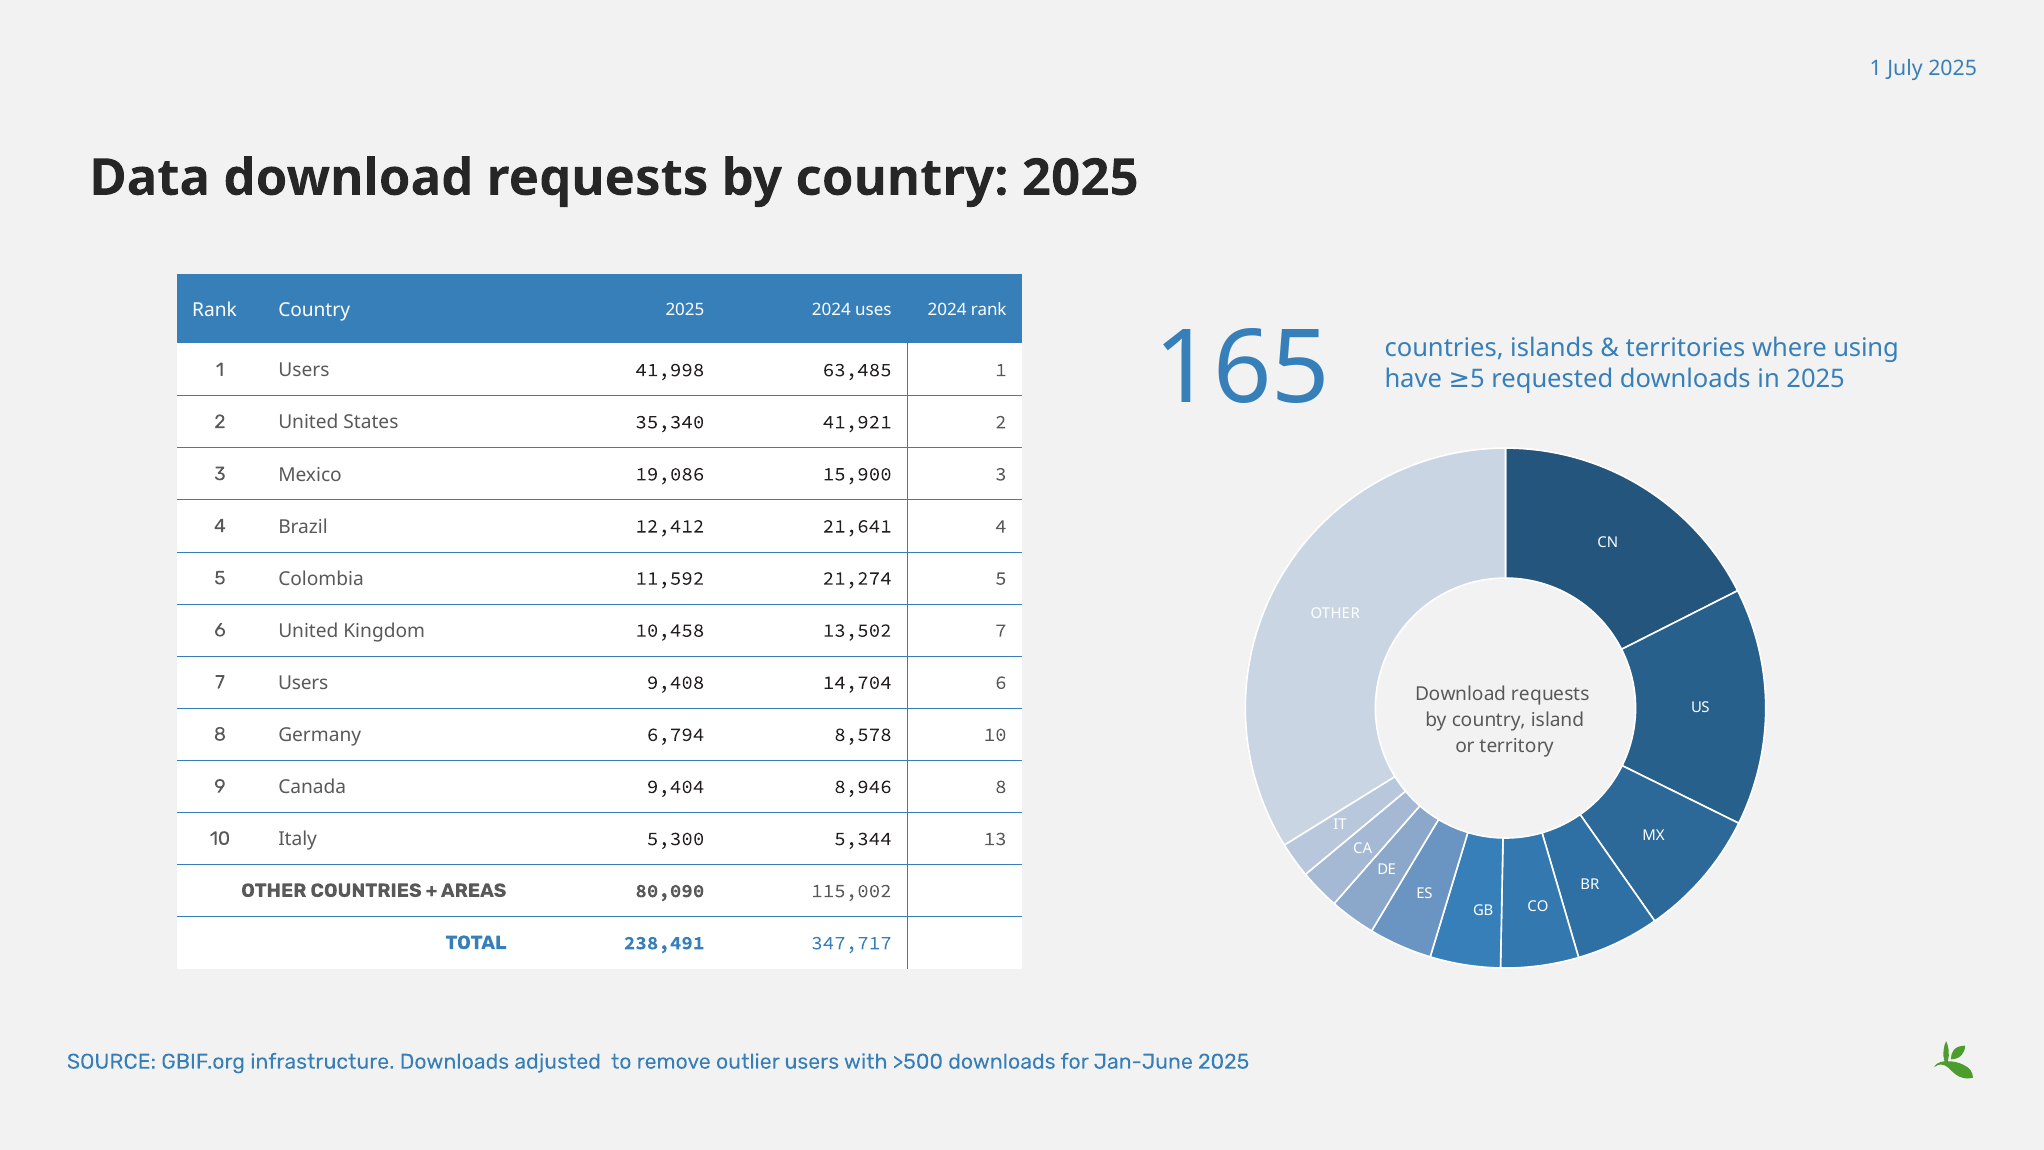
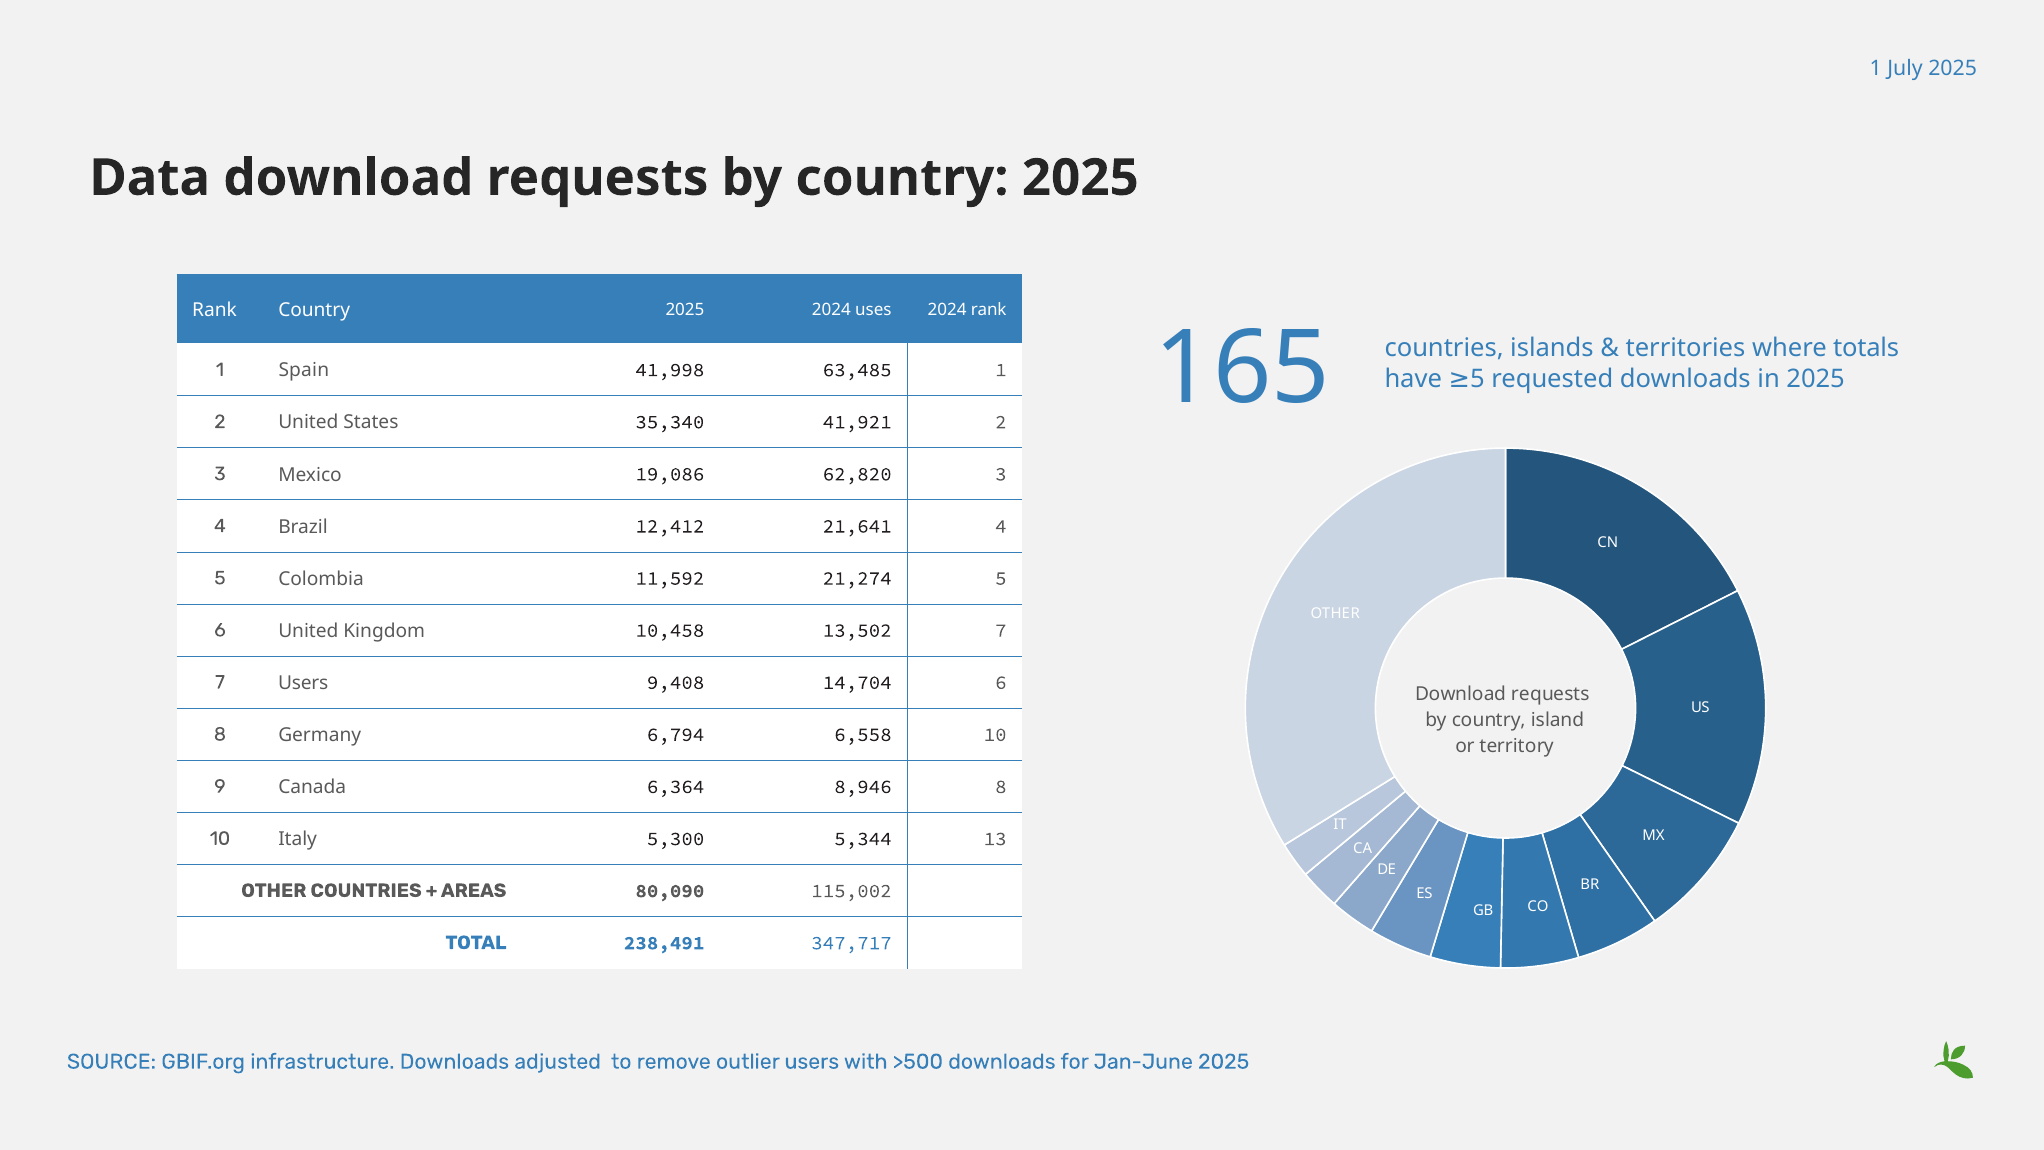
using: using -> totals
1 Users: Users -> Spain
15,900: 15,900 -> 62,820
8,578: 8,578 -> 6,558
9,404: 9,404 -> 6,364
